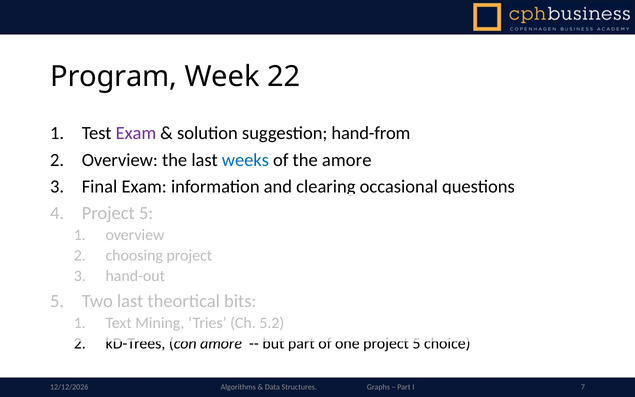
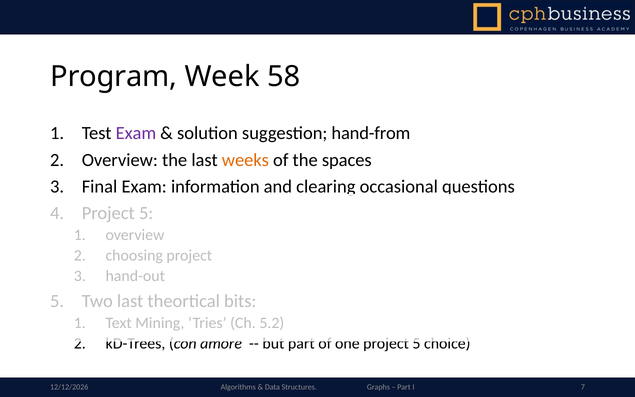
22: 22 -> 58
weeks colour: blue -> orange
the amore: amore -> spaces
